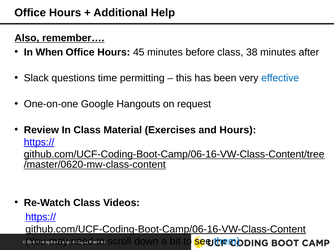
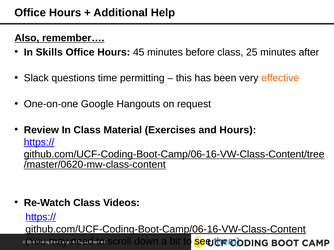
When: When -> Skills
38: 38 -> 25
effective colour: blue -> orange
